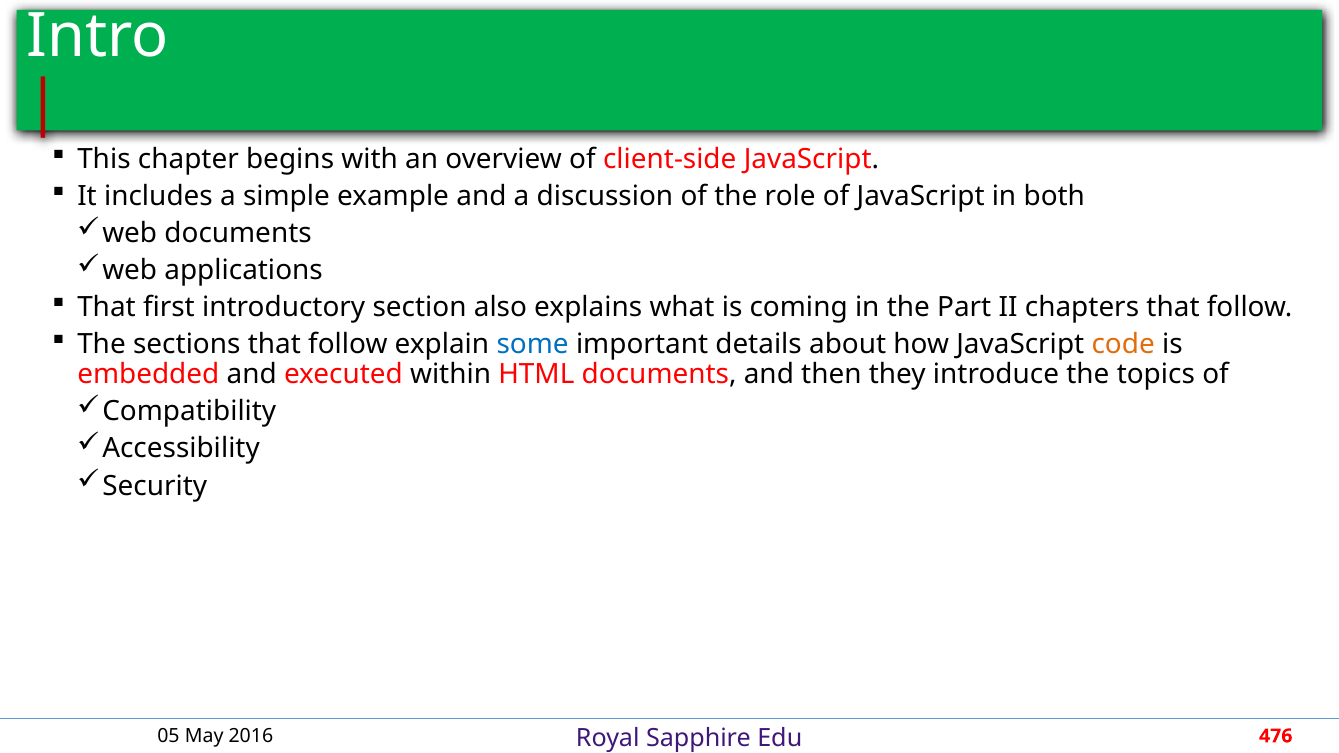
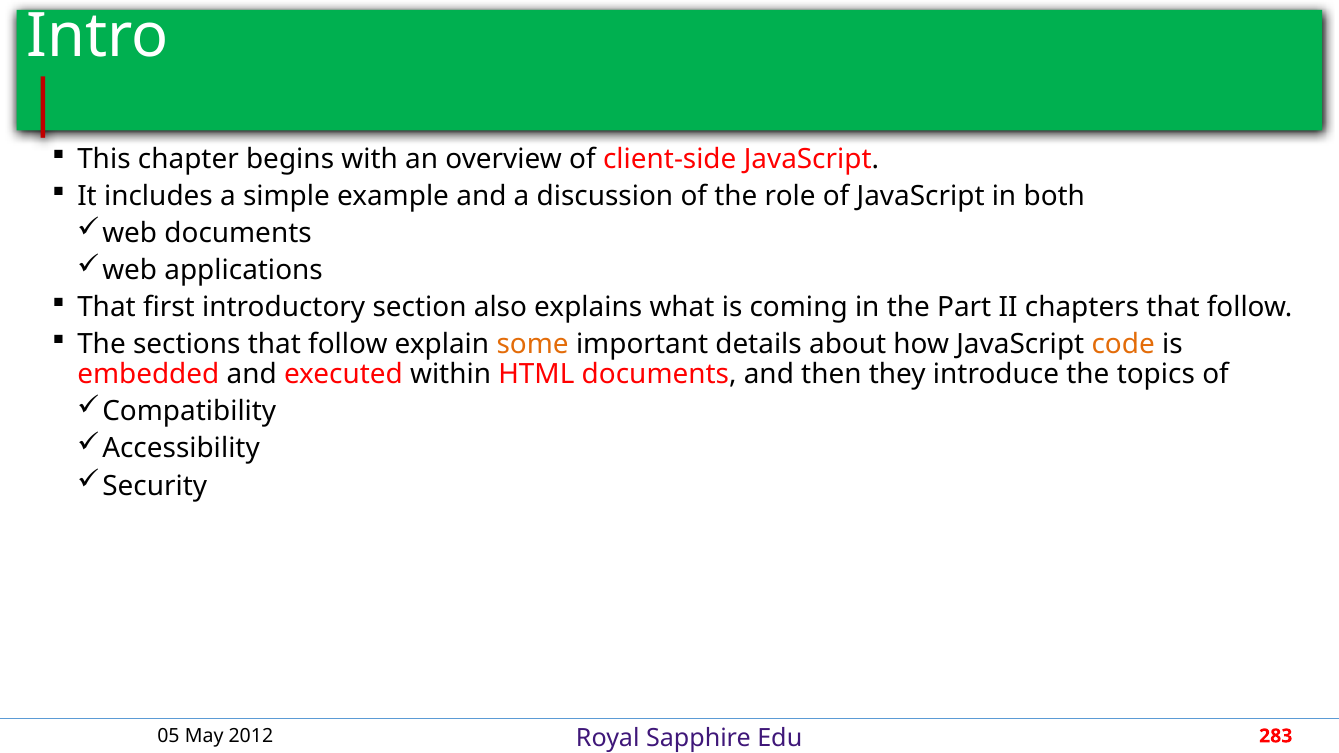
some colour: blue -> orange
2016: 2016 -> 2012
476: 476 -> 283
